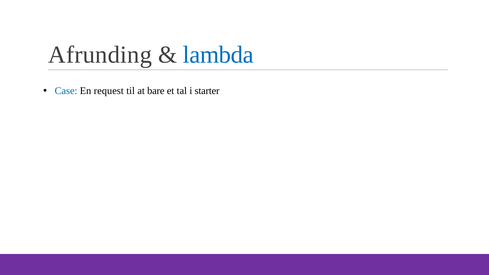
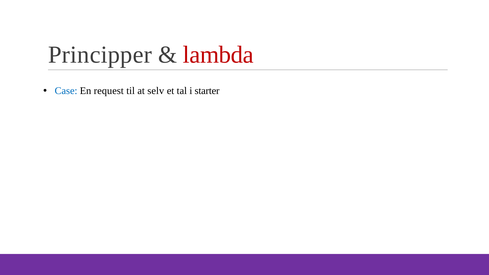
Afrunding: Afrunding -> Principper
lambda colour: blue -> red
bare: bare -> selv
